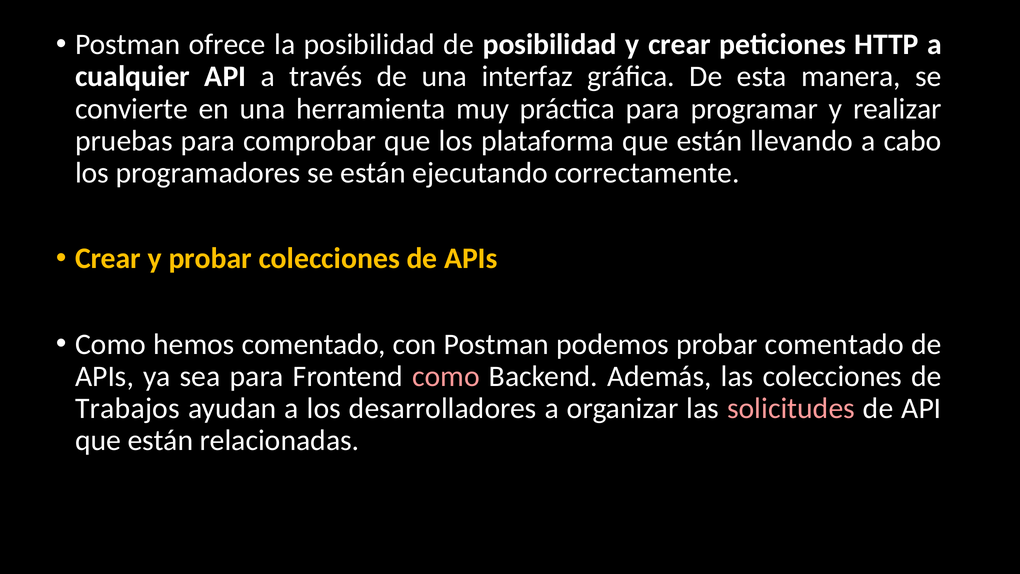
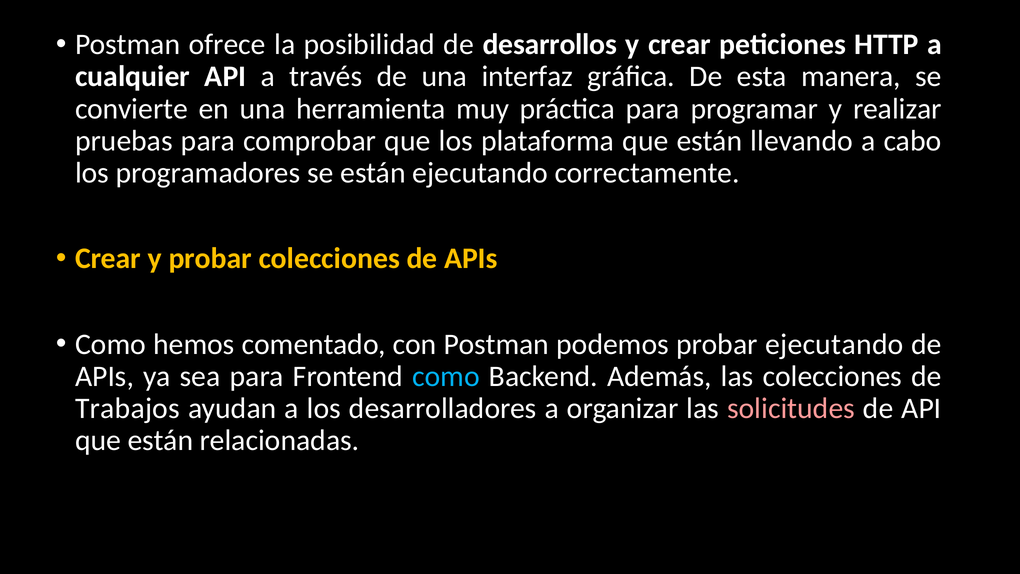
de posibilidad: posibilidad -> desarrollos
probar comentado: comentado -> ejecutando
como at (446, 376) colour: pink -> light blue
